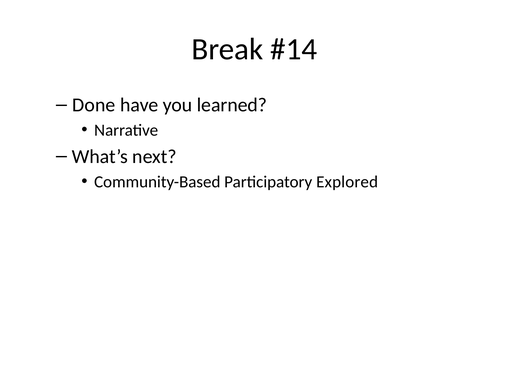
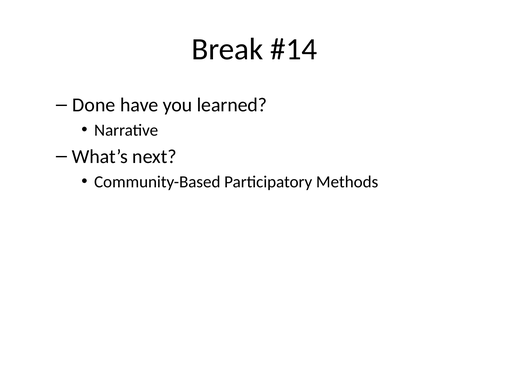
Explored: Explored -> Methods
